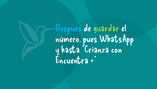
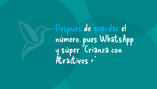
guardar colour: light green -> light blue
hasta: hasta -> súper
Encuentra: Encuentra -> Atractivos
